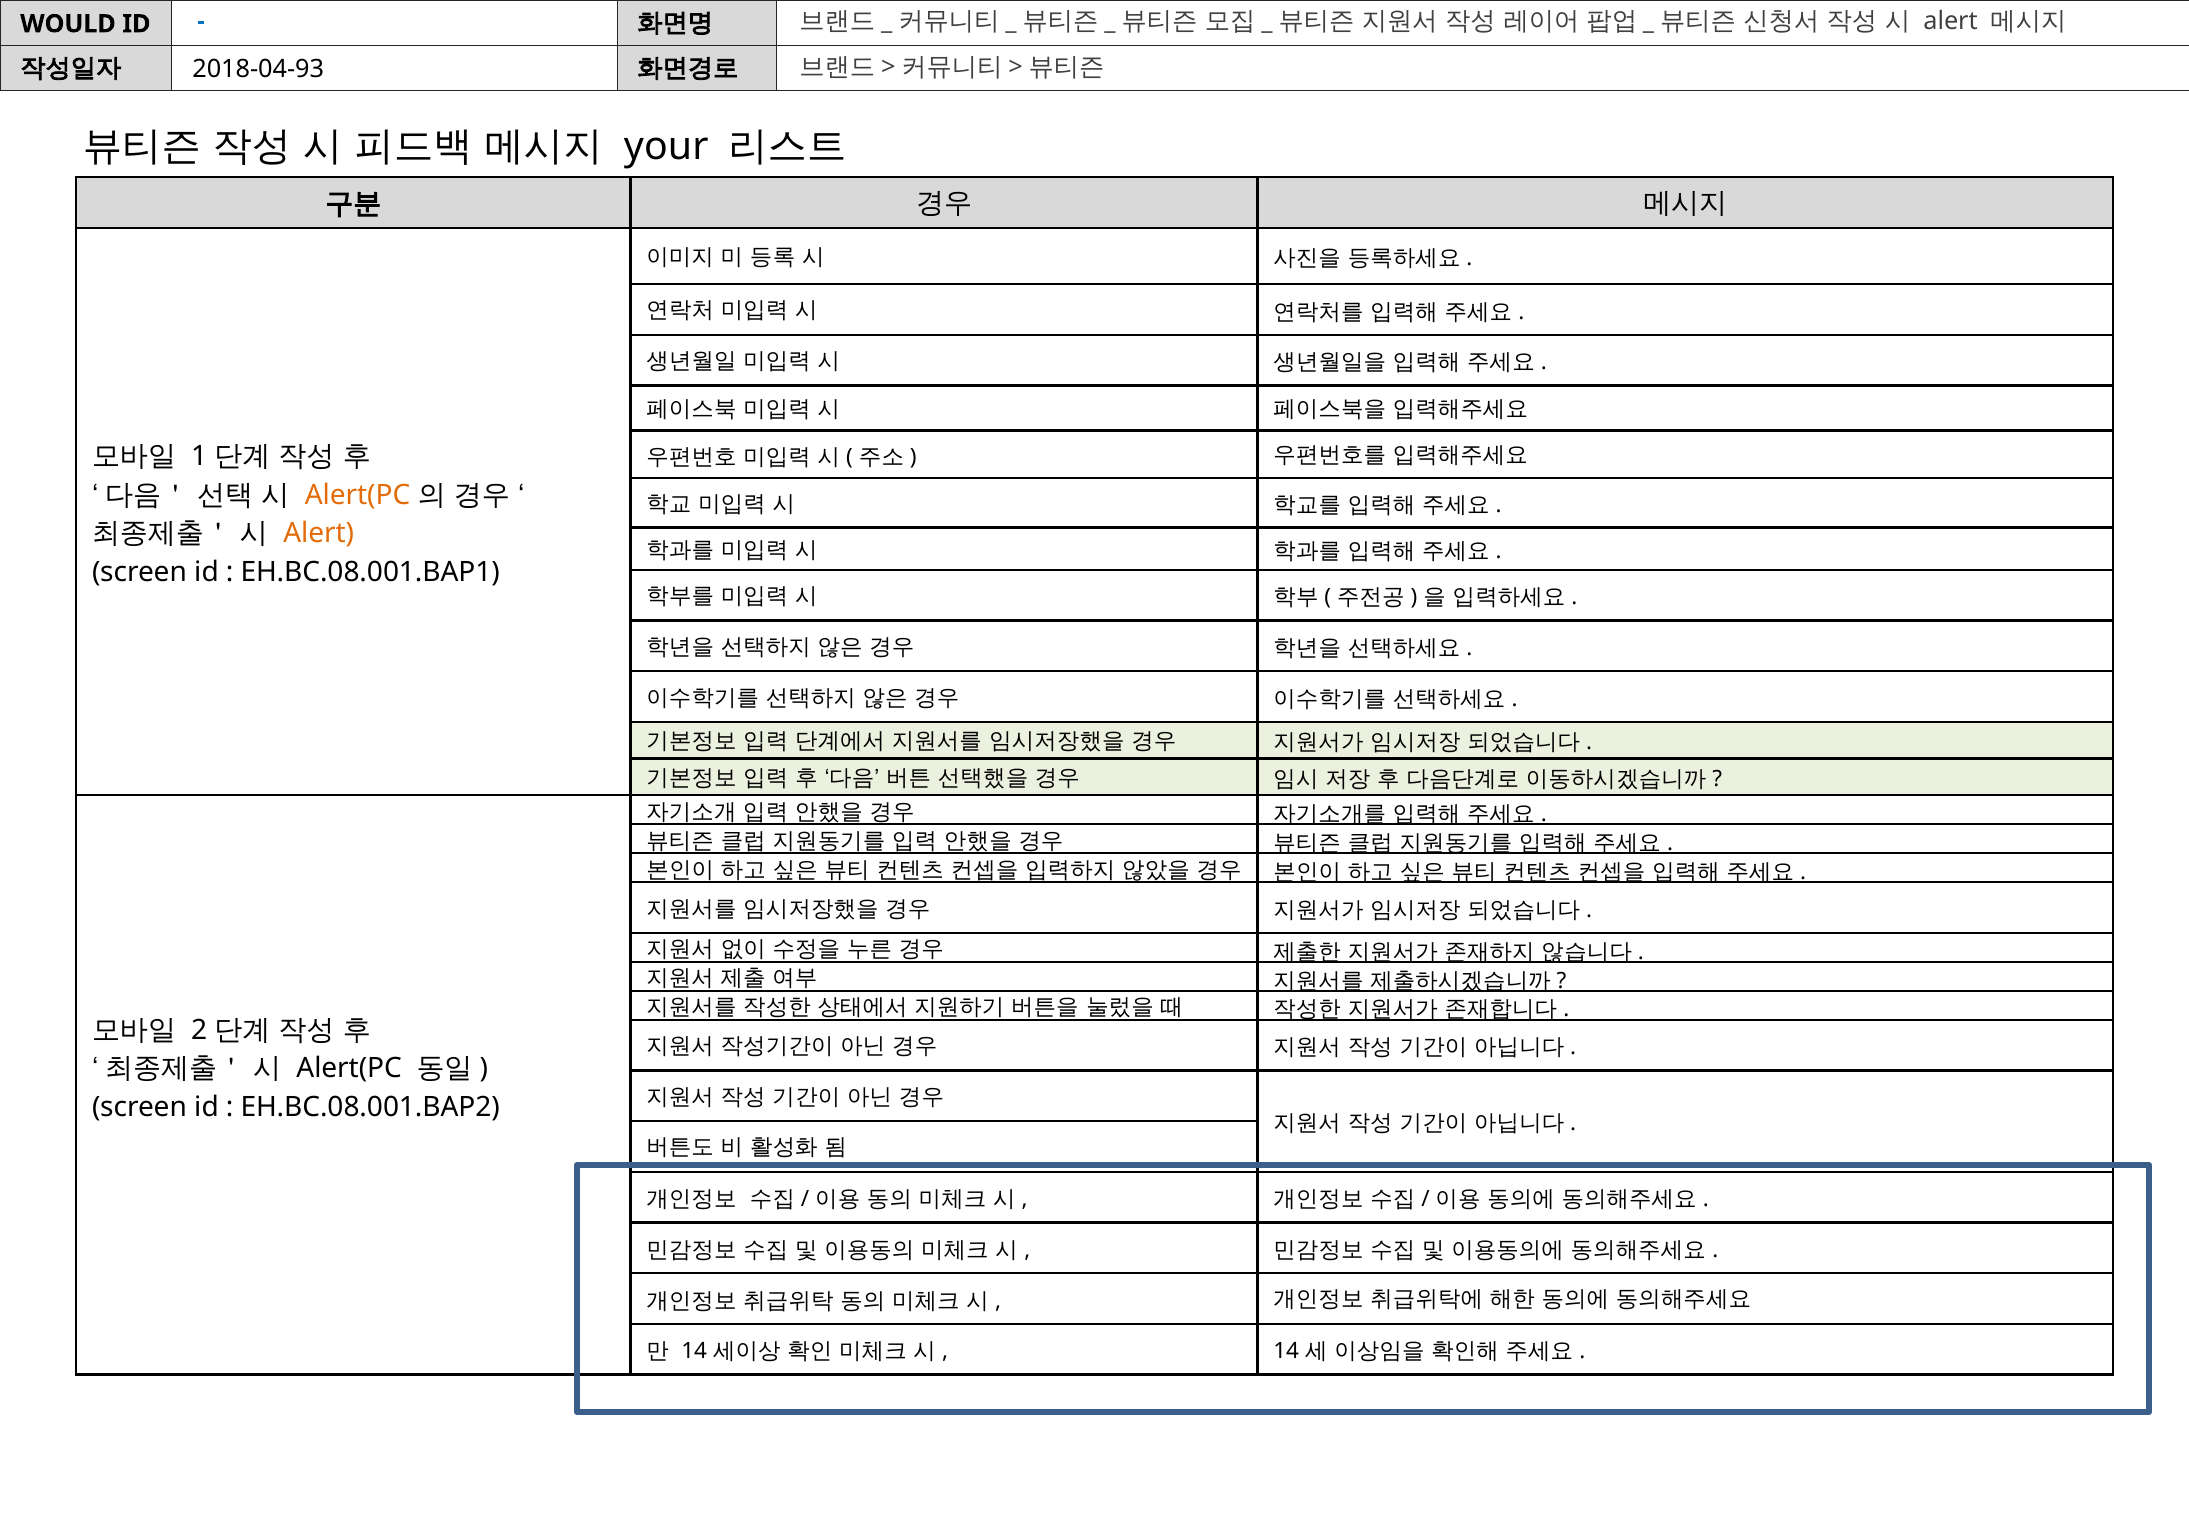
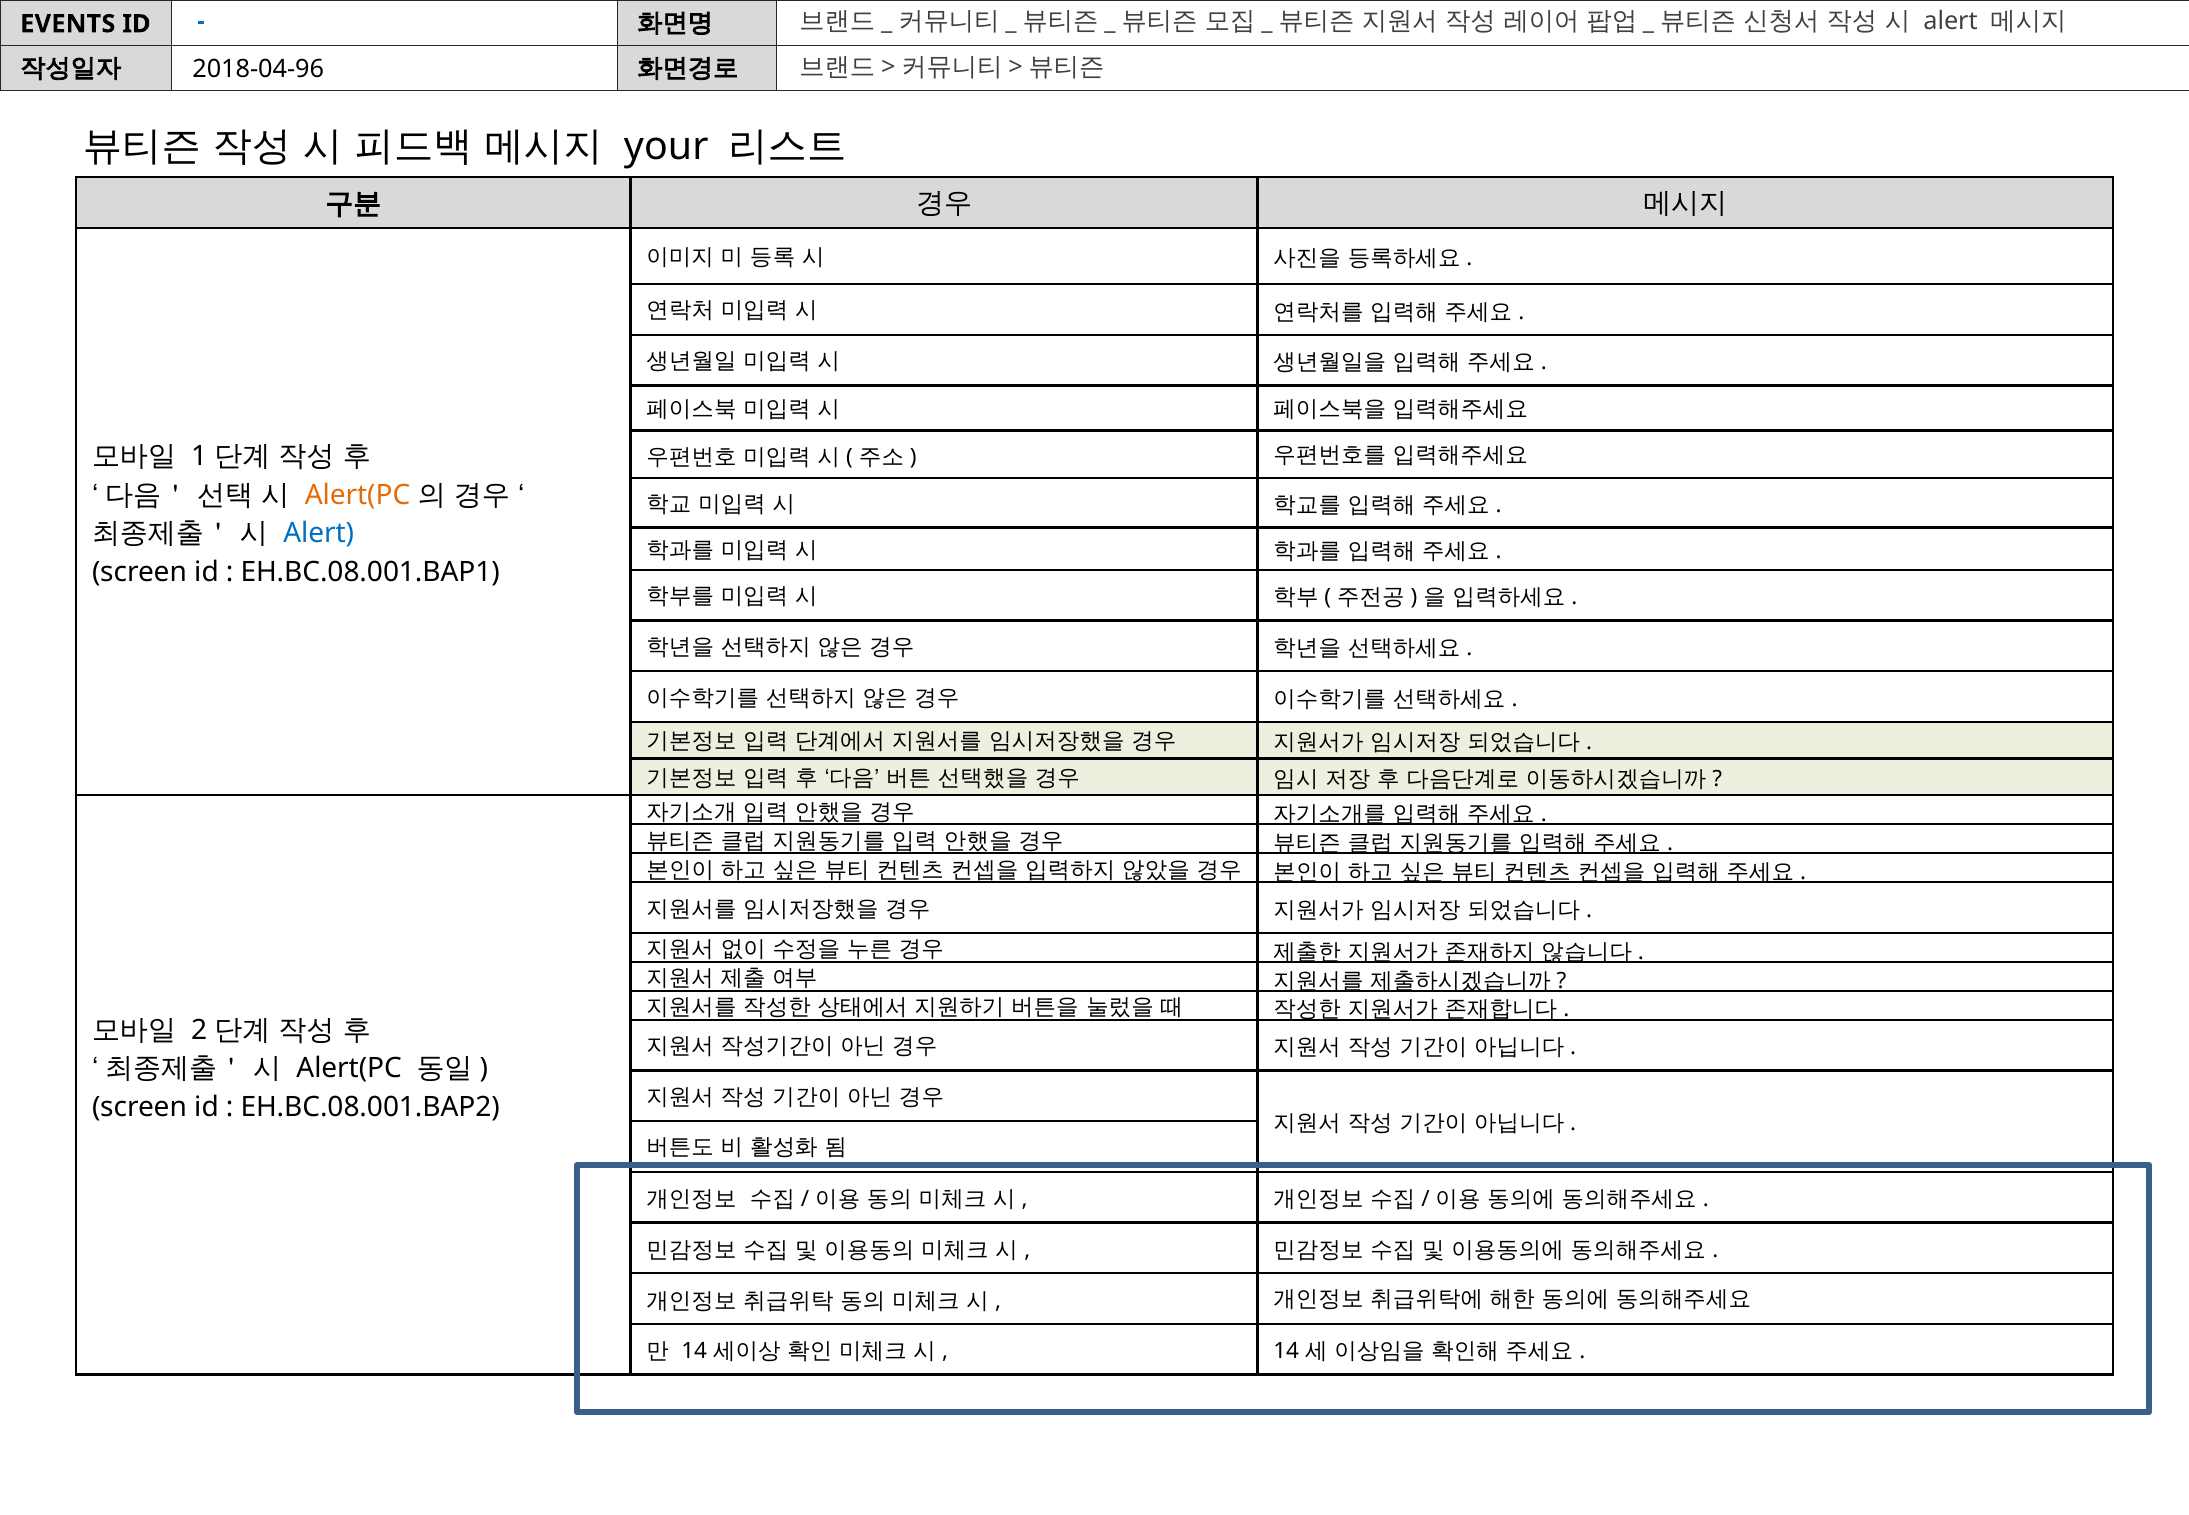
WOULD: WOULD -> EVENTS
2018-04-93: 2018-04-93 -> 2018-04-96
Alert at (319, 534) colour: orange -> blue
